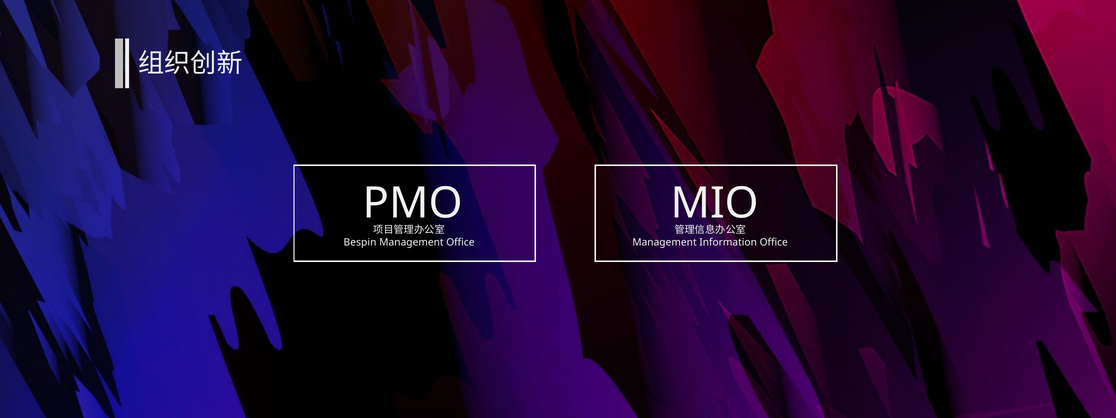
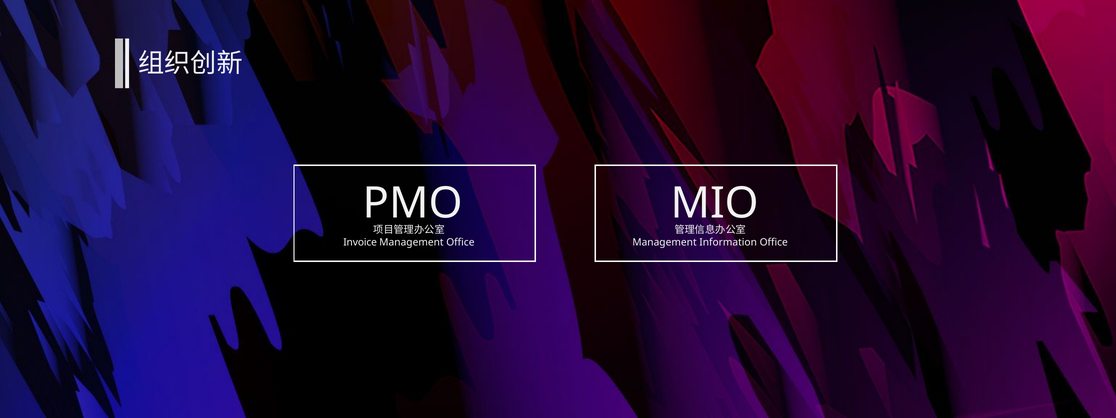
Bespin: Bespin -> Invoice
